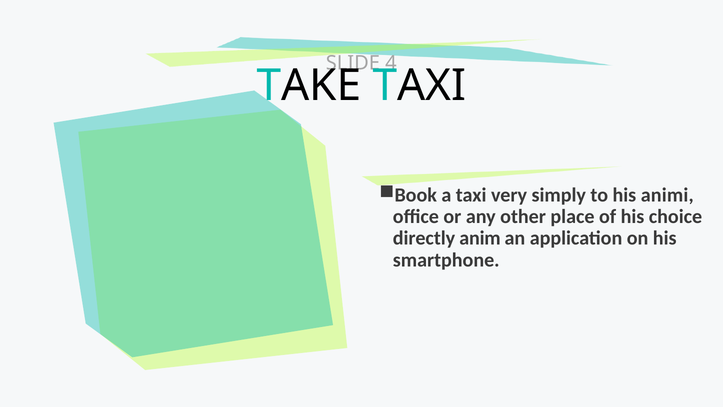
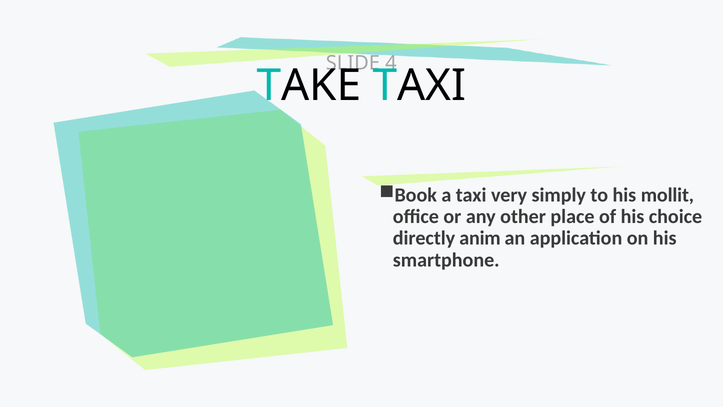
animi: animi -> mollit
